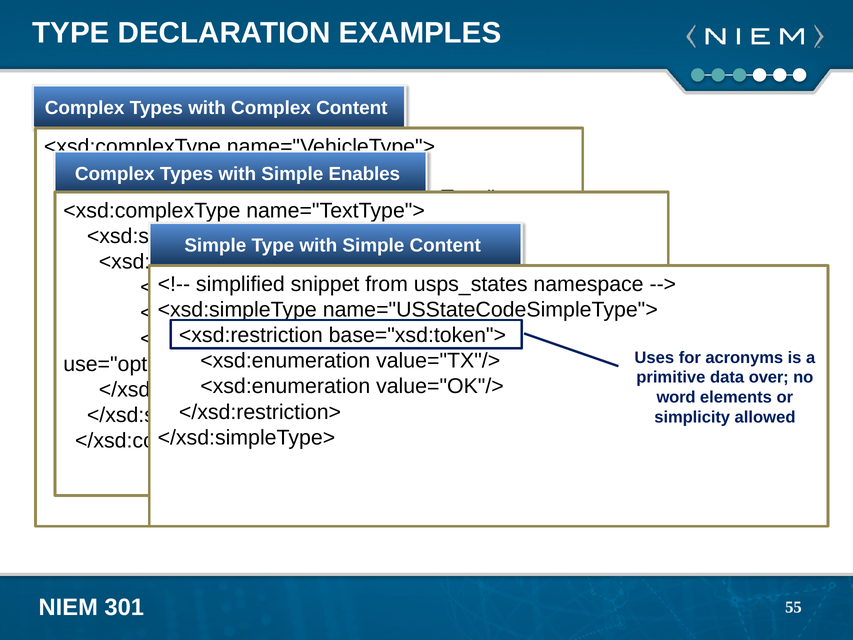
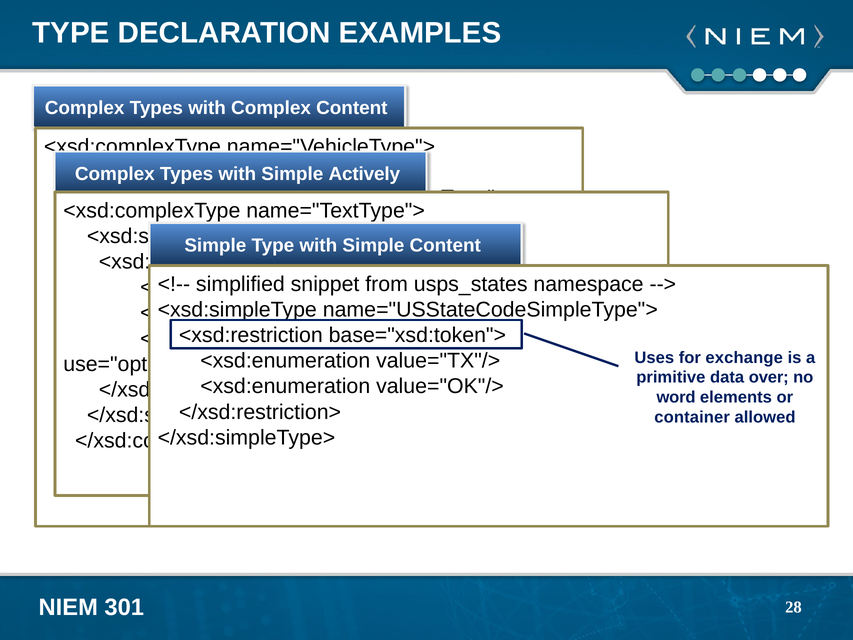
Enables: Enables -> Actively
acronyms: acronyms -> exchange
simplicity: simplicity -> container
55: 55 -> 28
